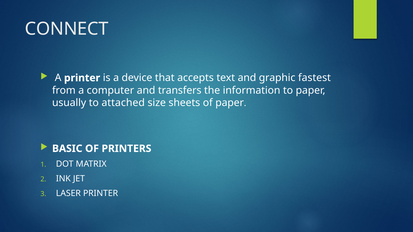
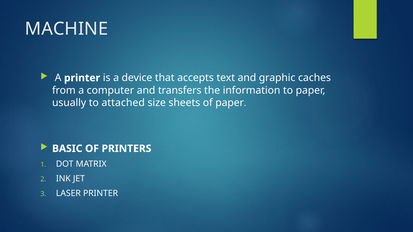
CONNECT: CONNECT -> MACHINE
fastest: fastest -> caches
